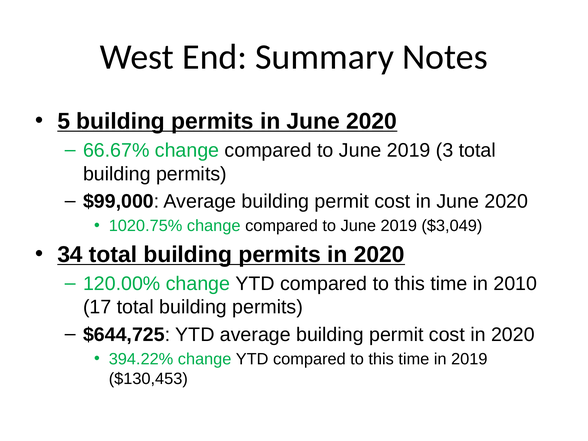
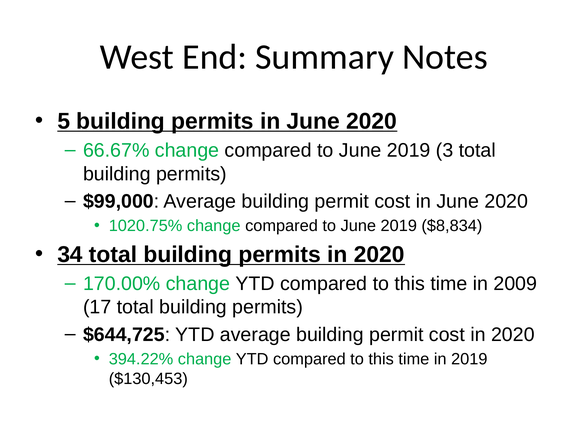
$3,049: $3,049 -> $8,834
120.00%: 120.00% -> 170.00%
2010: 2010 -> 2009
